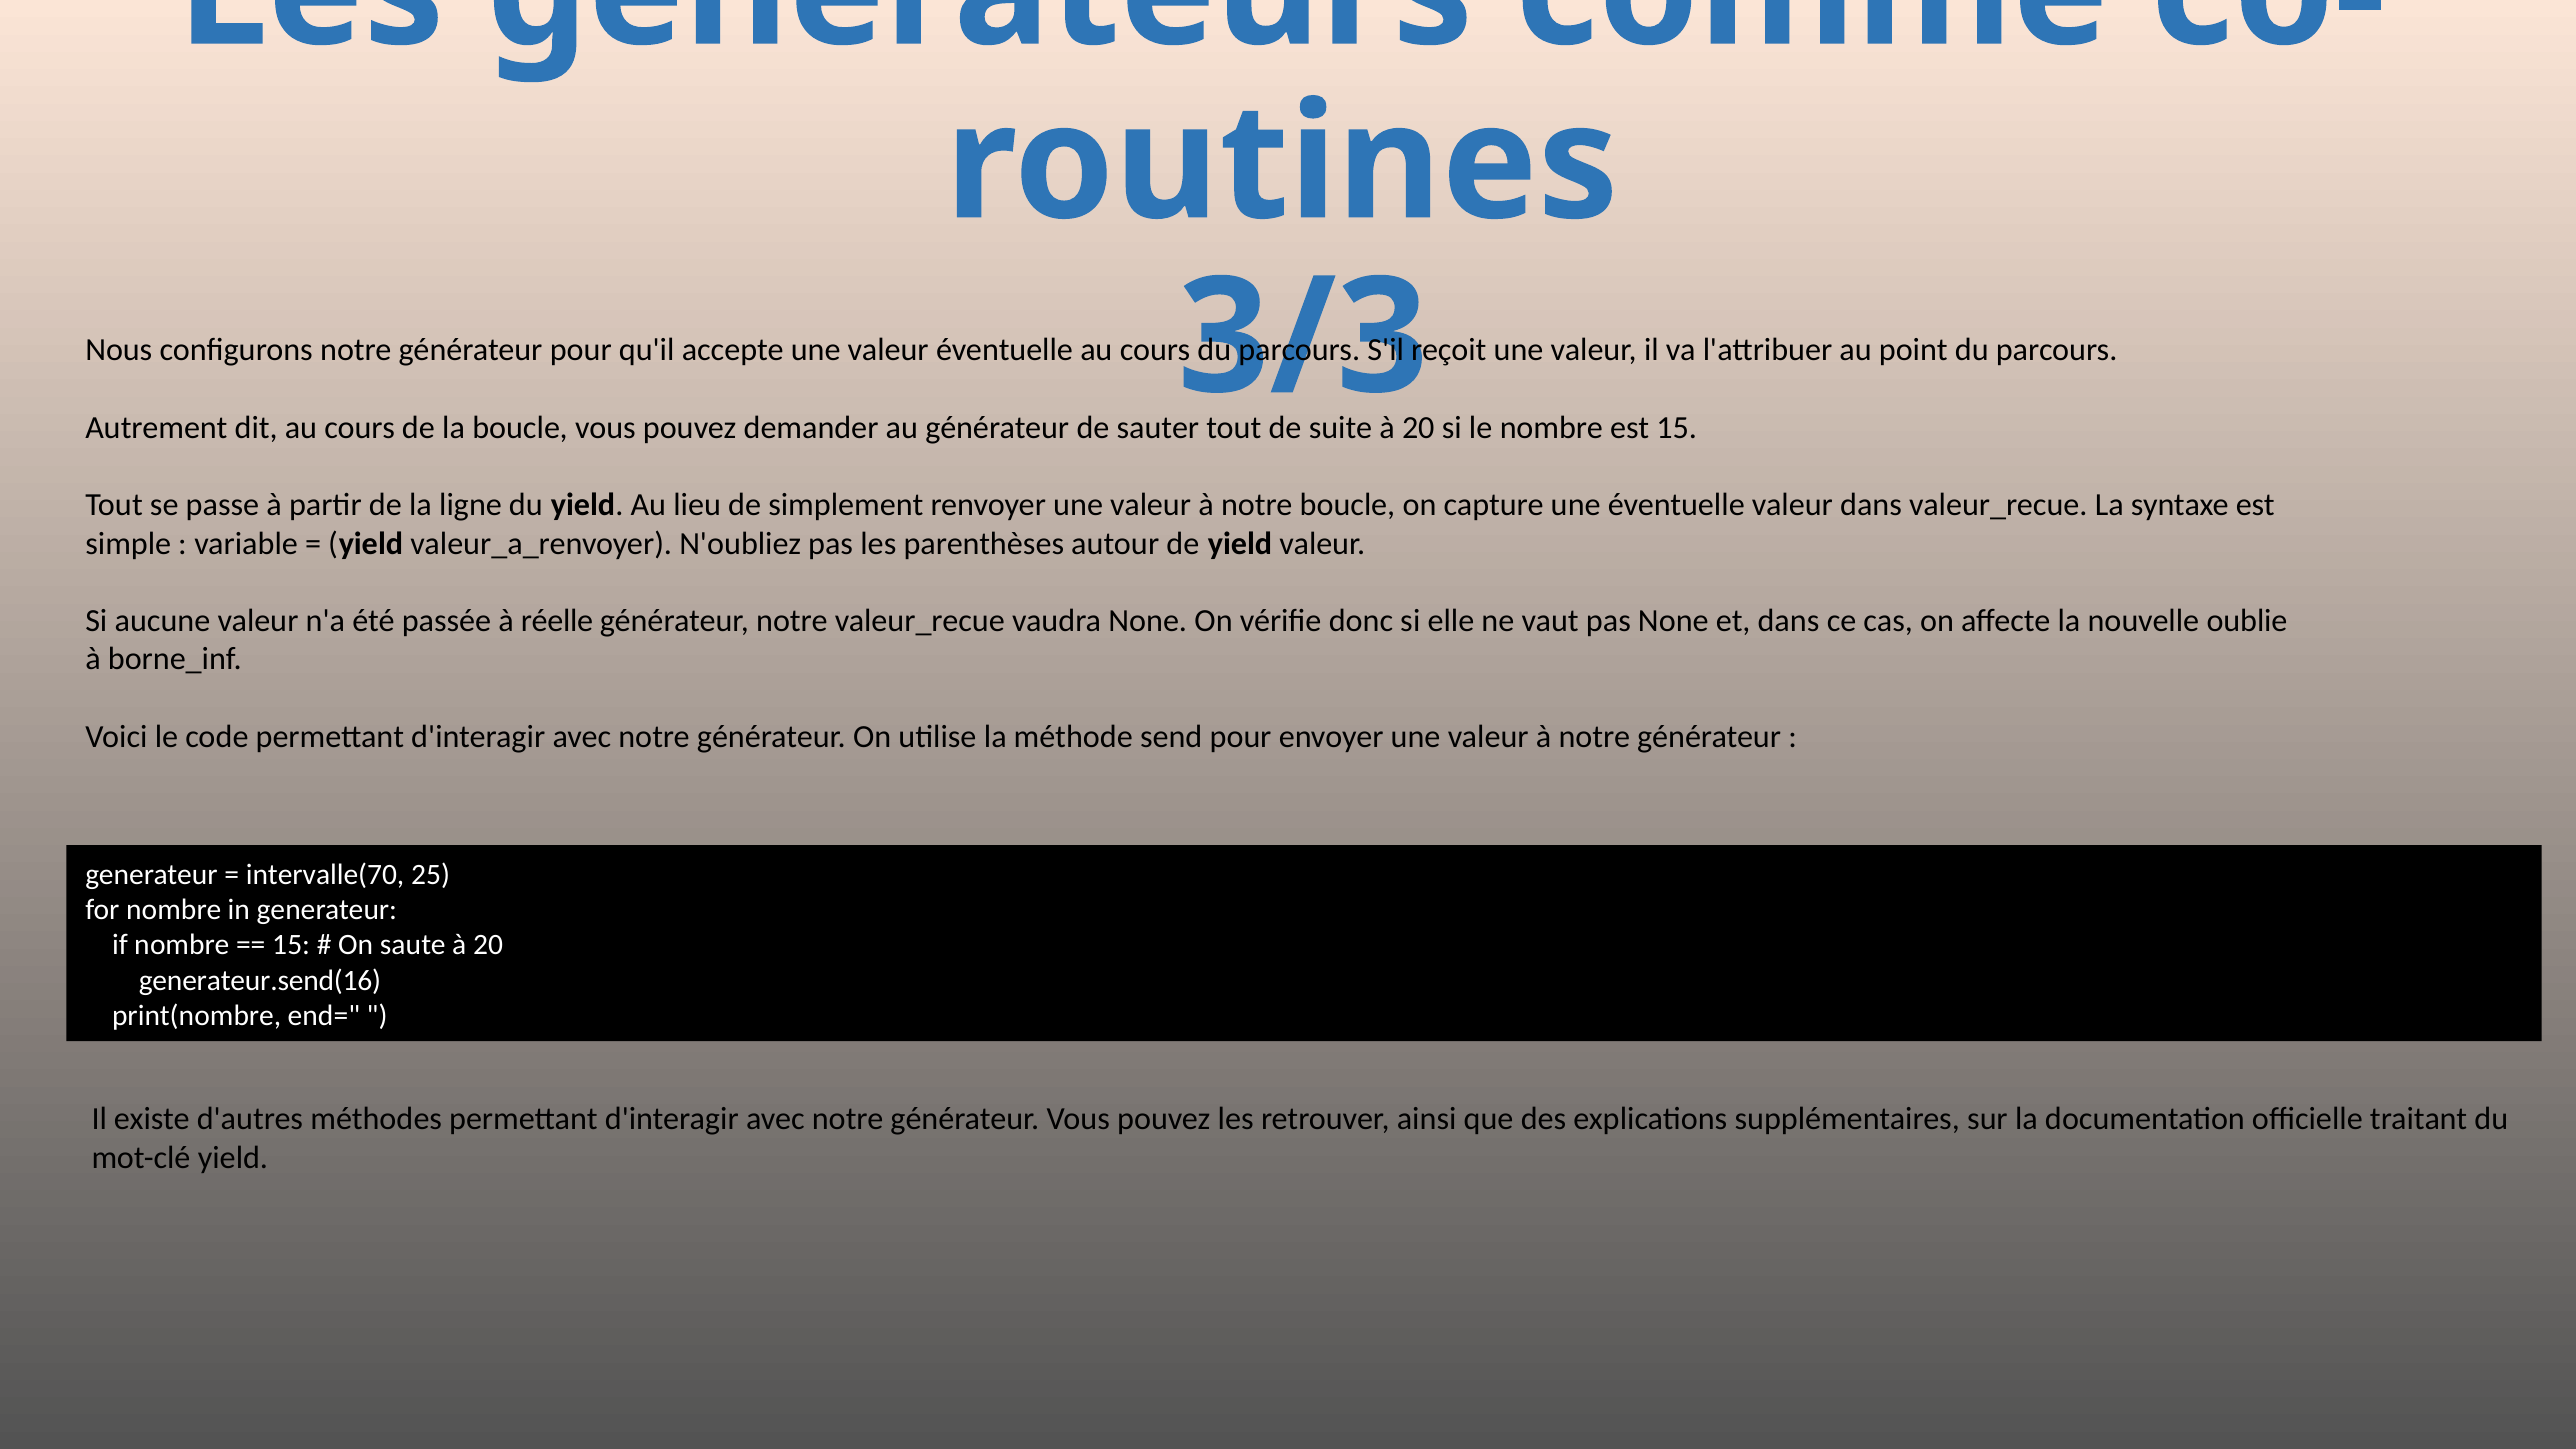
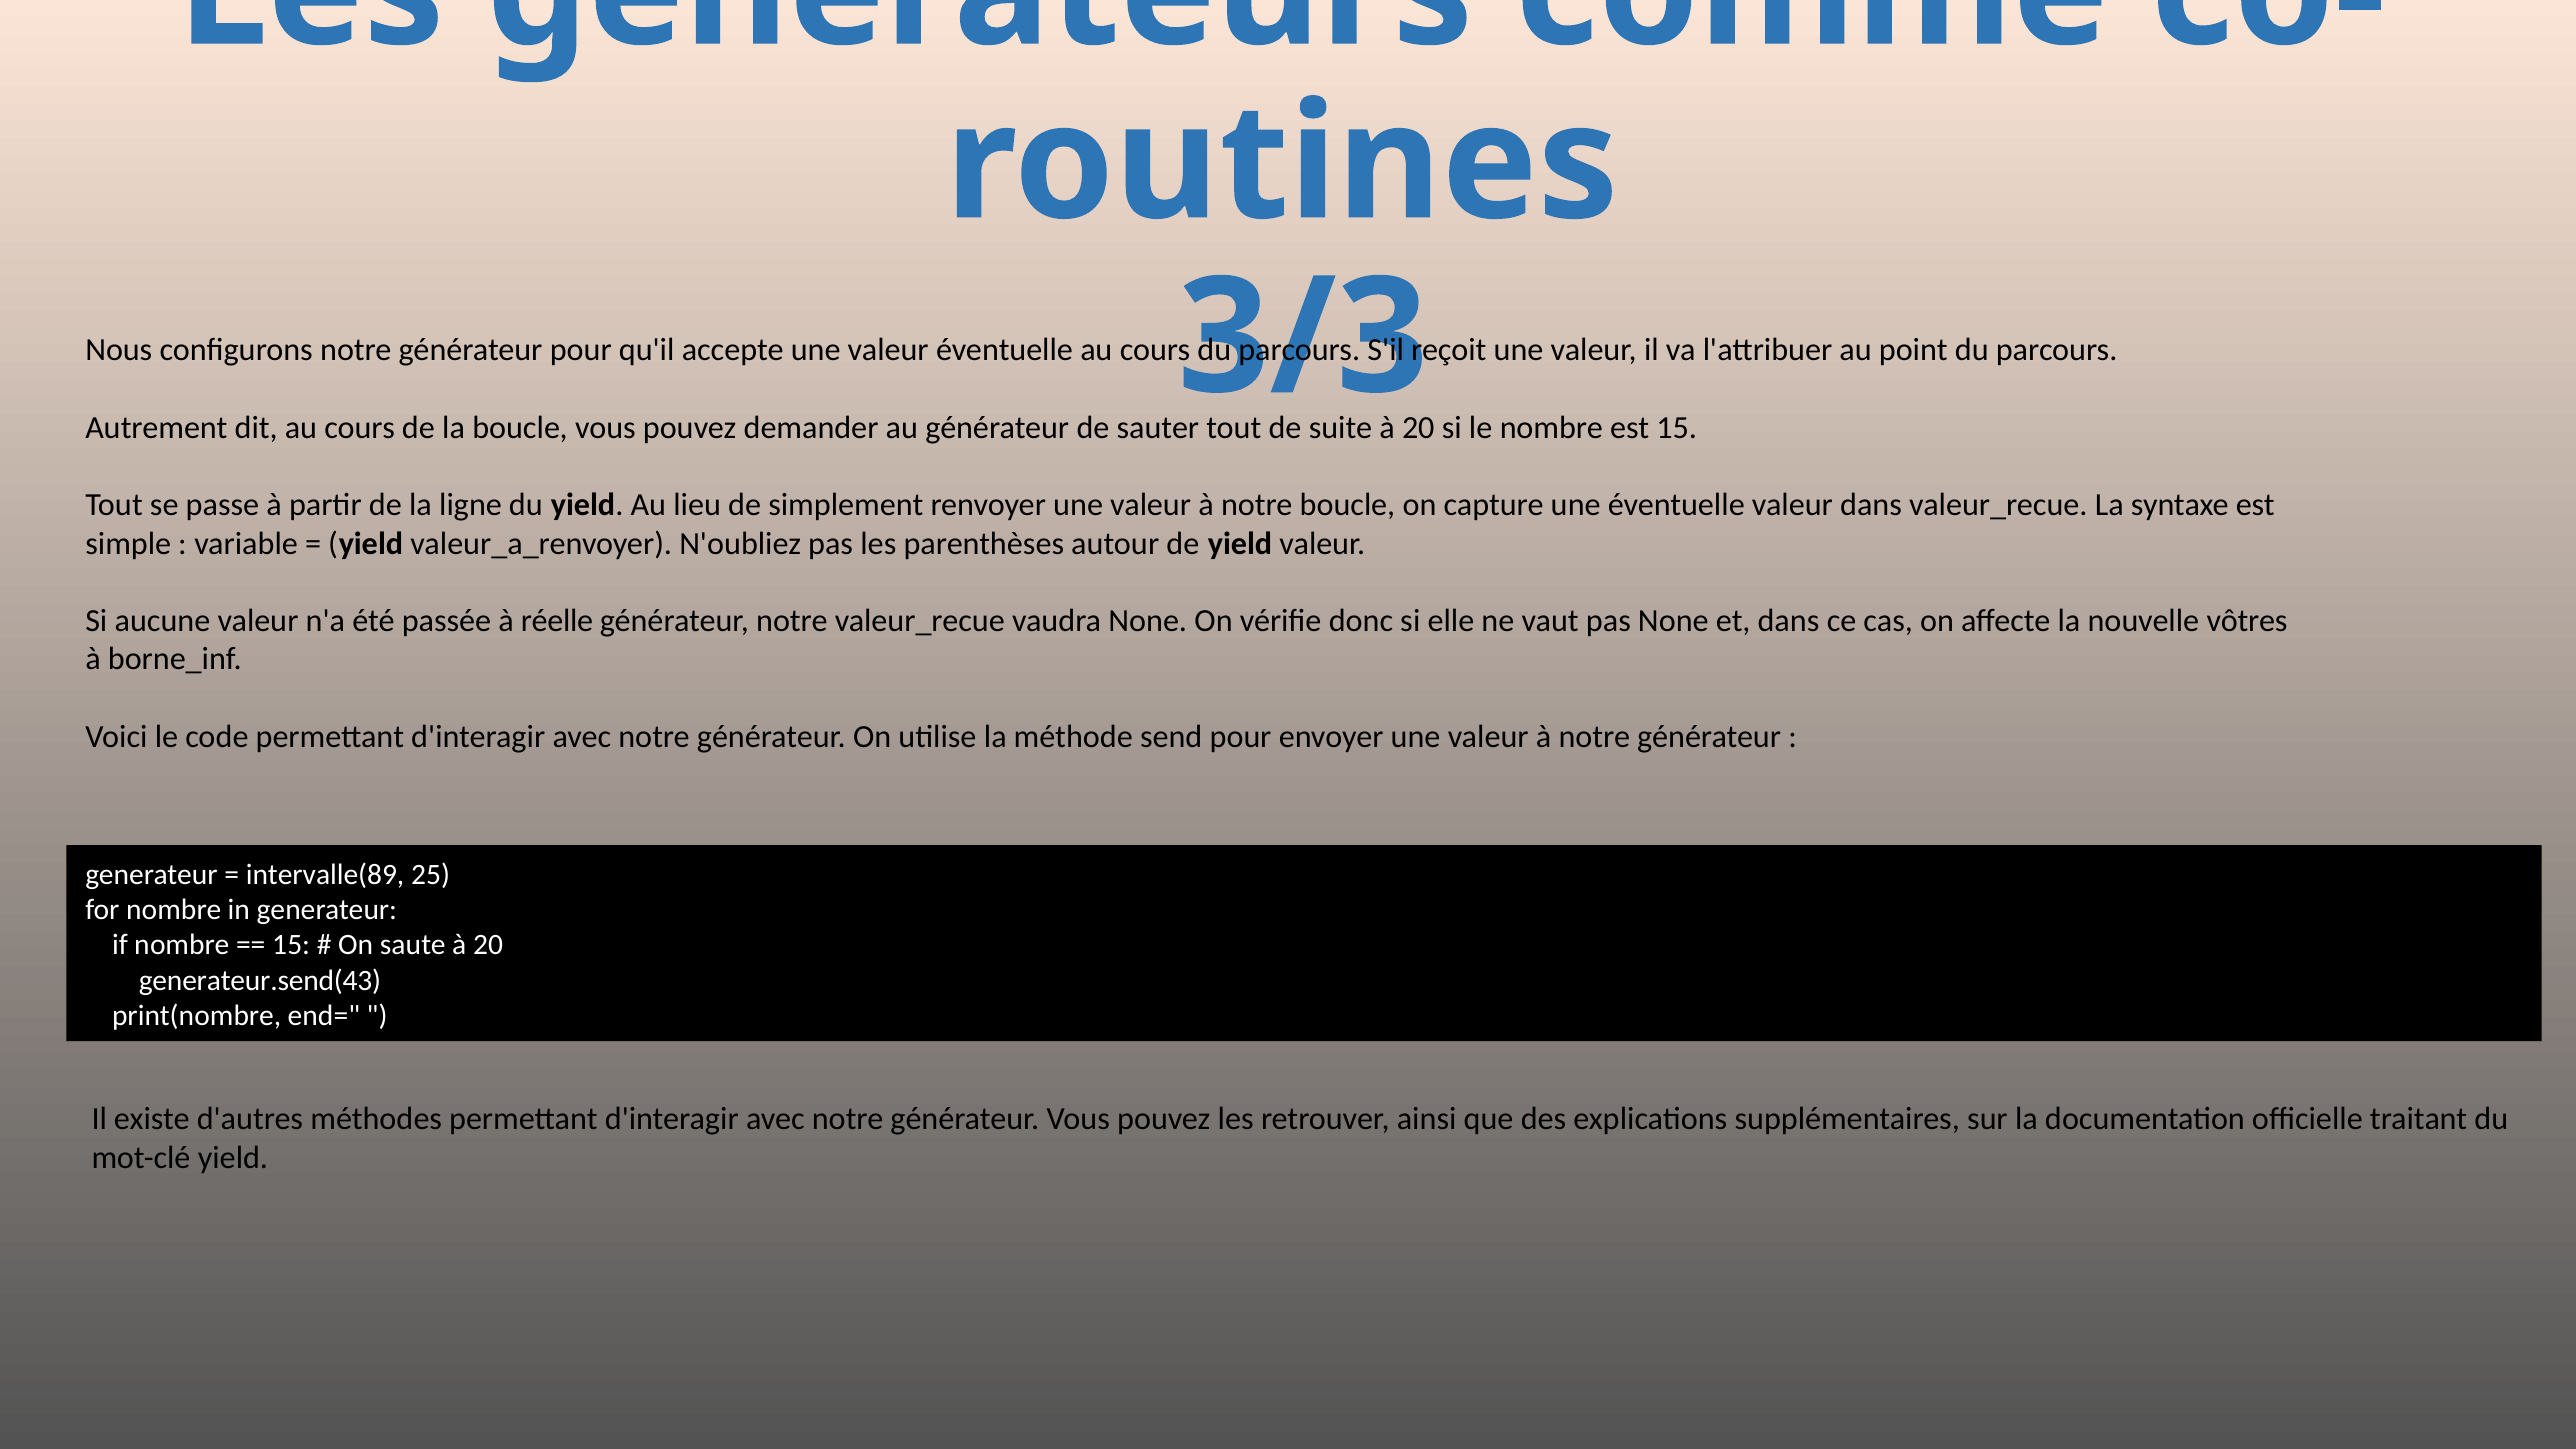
oublie: oublie -> vôtres
intervalle(70: intervalle(70 -> intervalle(89
generateur.send(16: generateur.send(16 -> generateur.send(43
